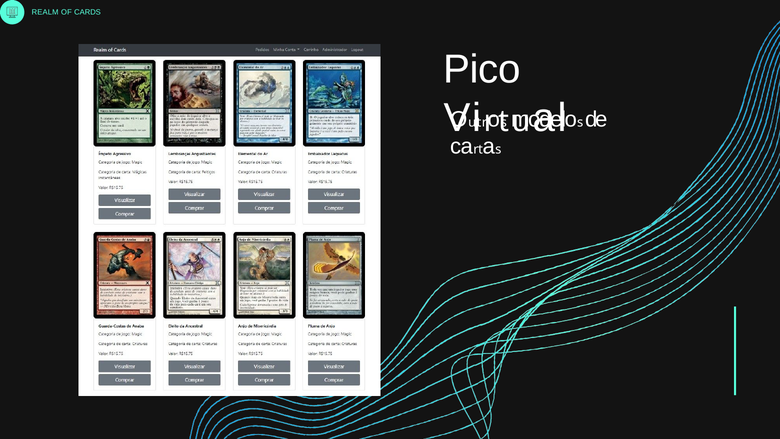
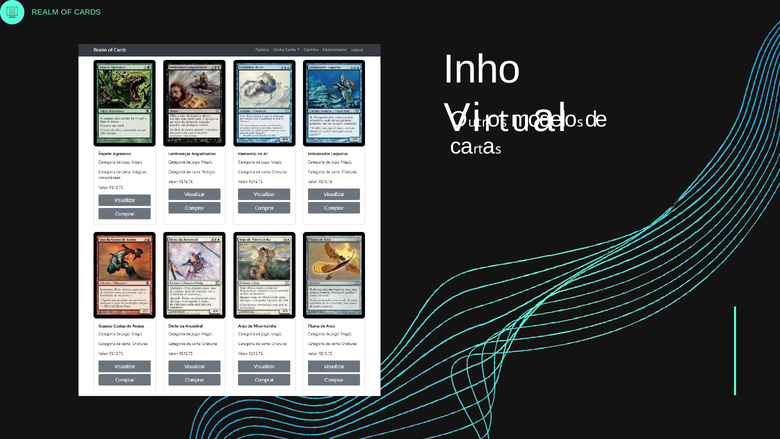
Pico: Pico -> Inho
